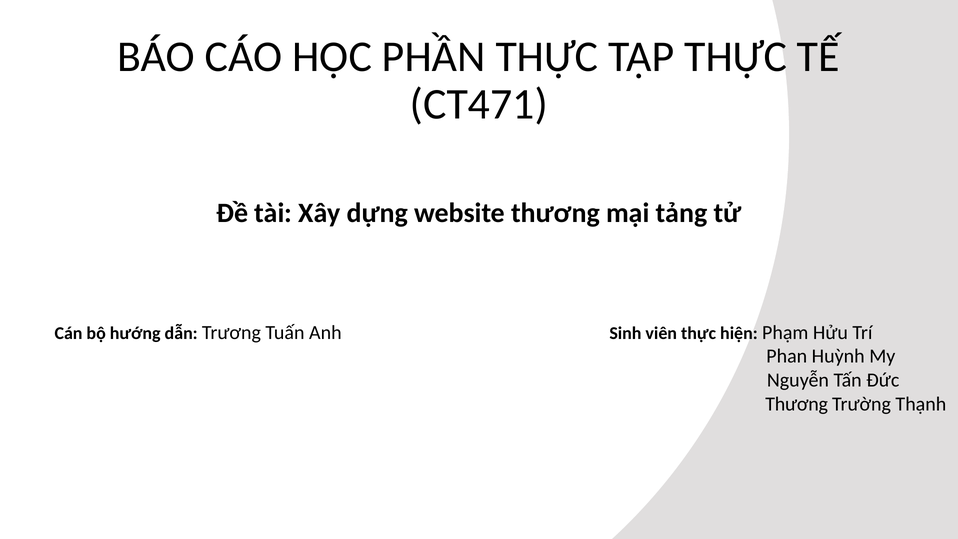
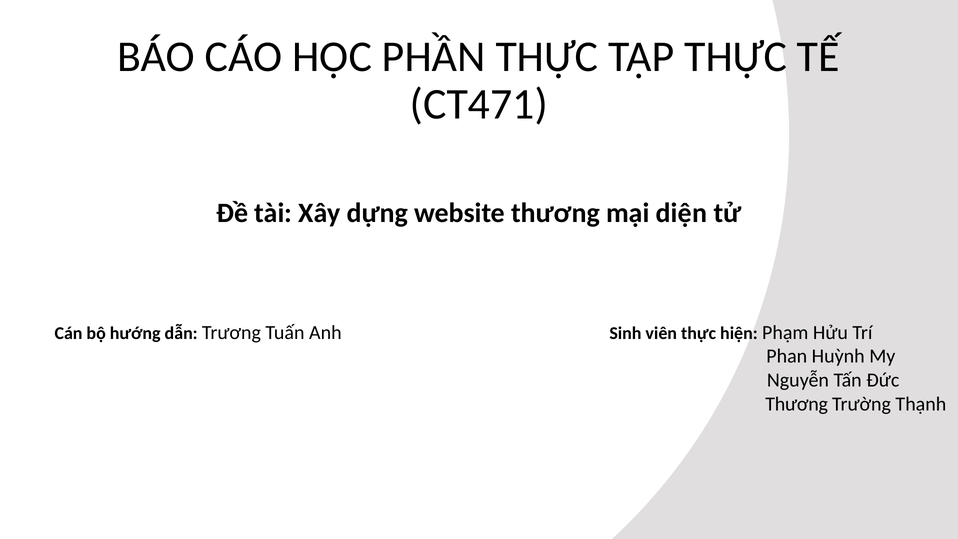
tảng: tảng -> diện
